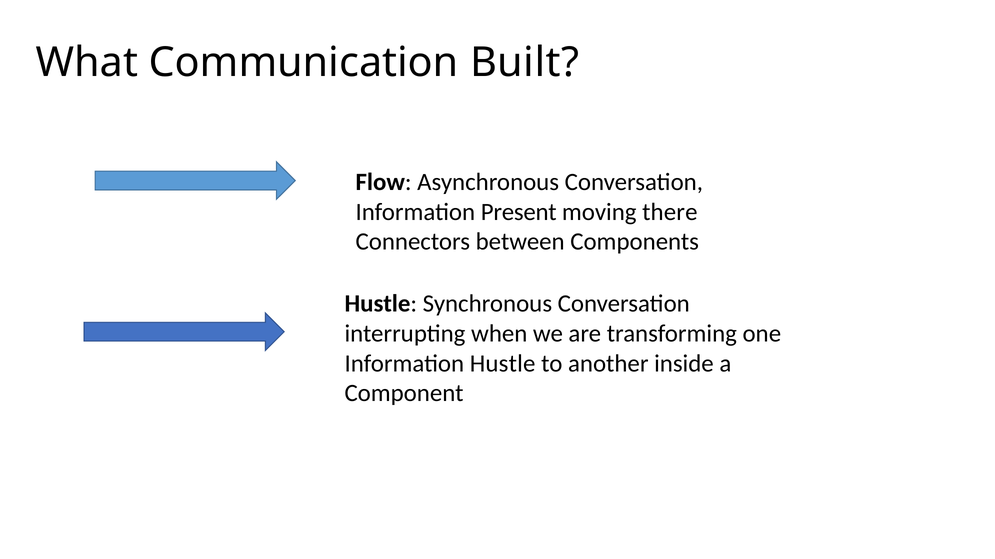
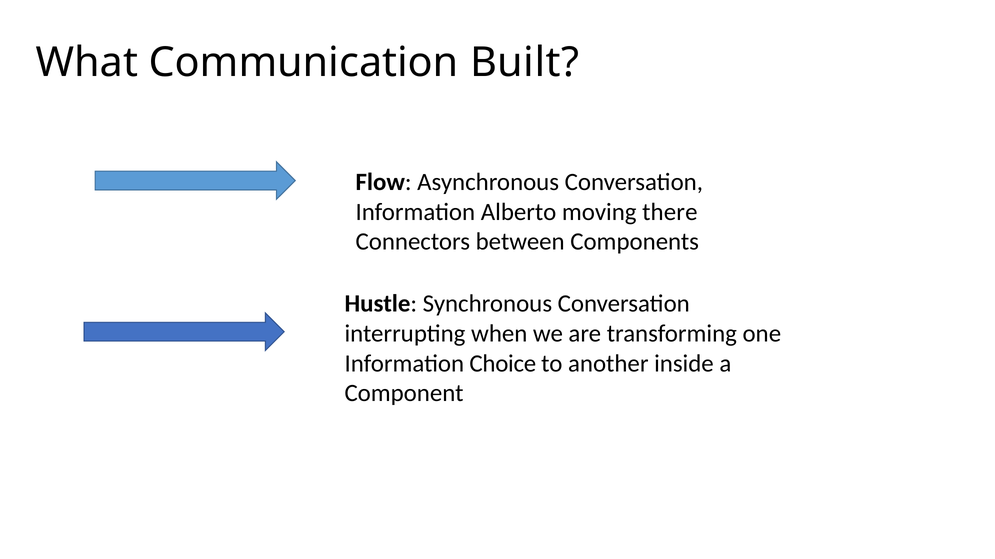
Present: Present -> Alberto
Information Hustle: Hustle -> Choice
